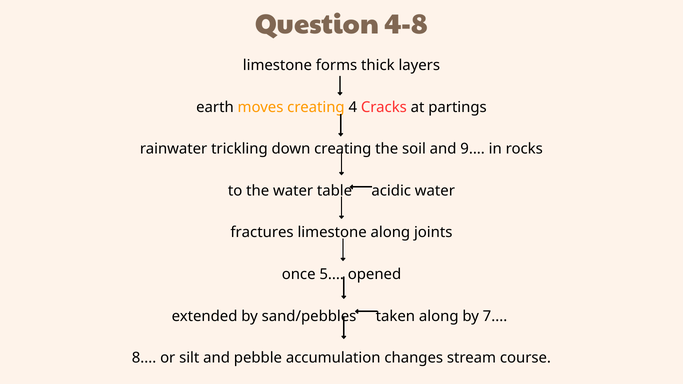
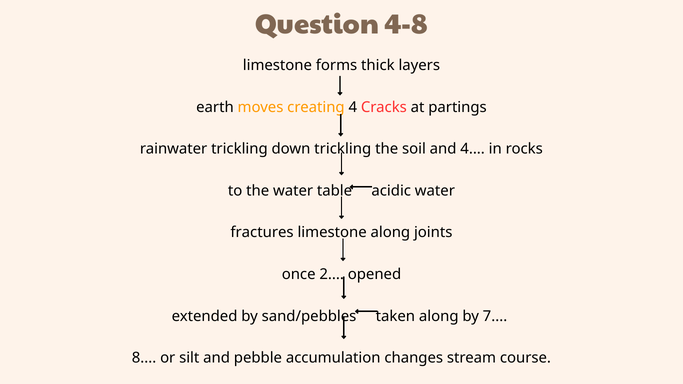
down creating: creating -> trickling
and 9: 9 -> 4
5: 5 -> 2
